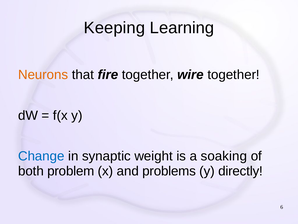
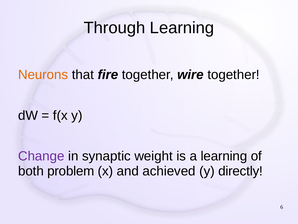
Keeping: Keeping -> Through
Change colour: blue -> purple
a soaking: soaking -> learning
problems: problems -> achieved
